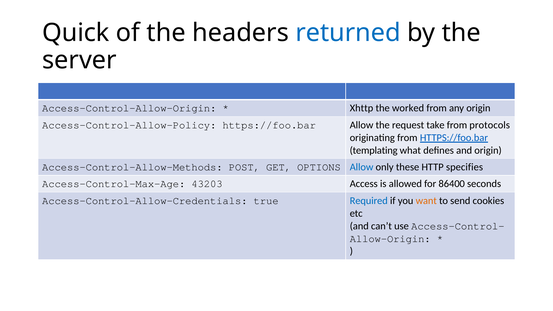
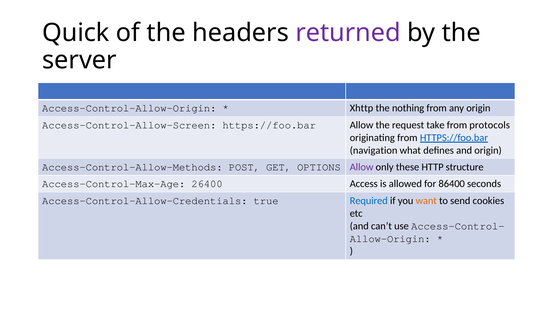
returned colour: blue -> purple
worked: worked -> nothing
Access-Control-Allow-Policy: Access-Control-Allow-Policy -> Access-Control-Allow-Screen
templating: templating -> navigation
Allow at (362, 167) colour: blue -> purple
specifies: specifies -> structure
43203: 43203 -> 26400
